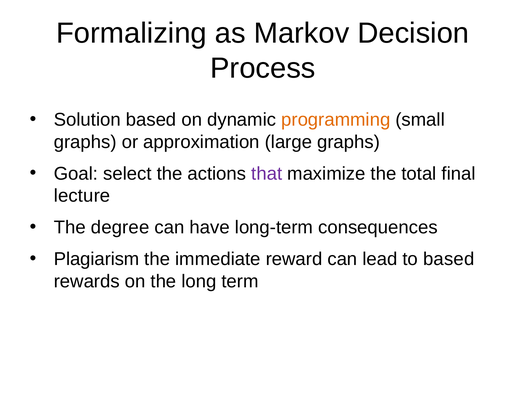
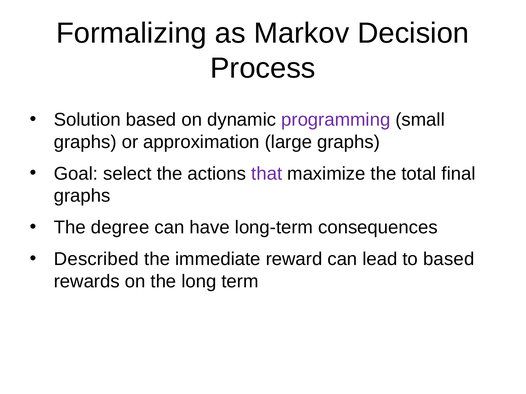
programming colour: orange -> purple
lecture at (82, 196): lecture -> graphs
Plagiarism: Plagiarism -> Described
